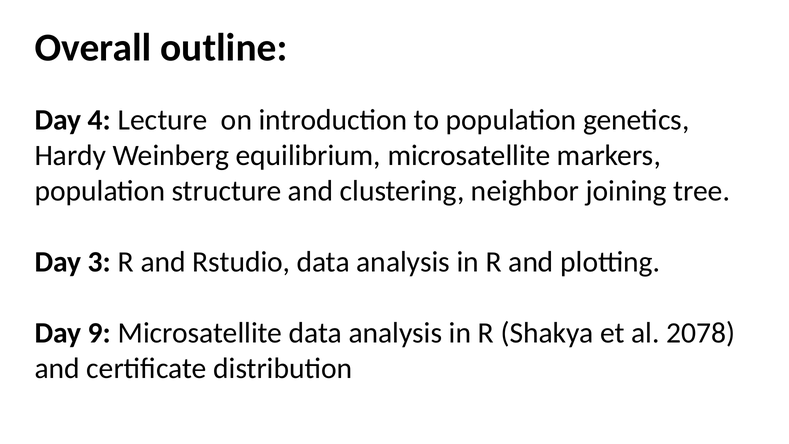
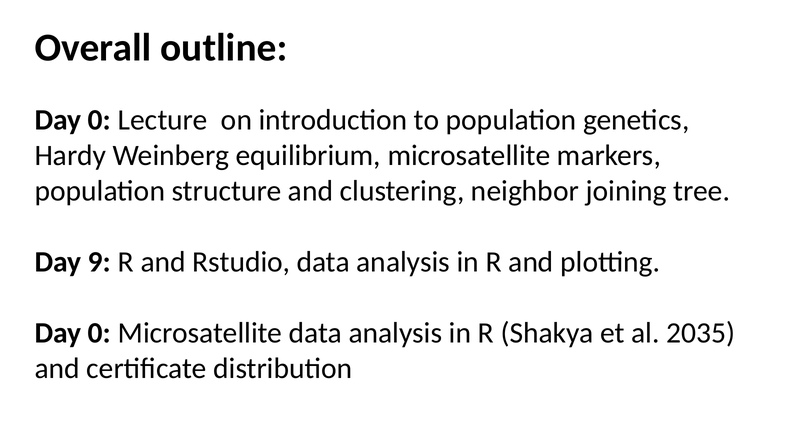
4 at (99, 120): 4 -> 0
3: 3 -> 9
9 at (99, 333): 9 -> 0
2078: 2078 -> 2035
